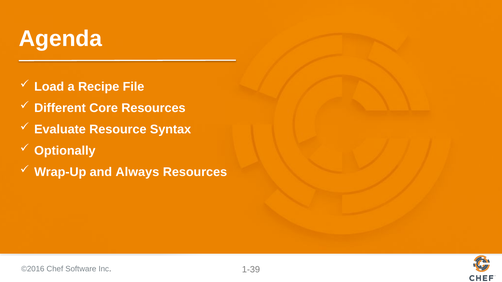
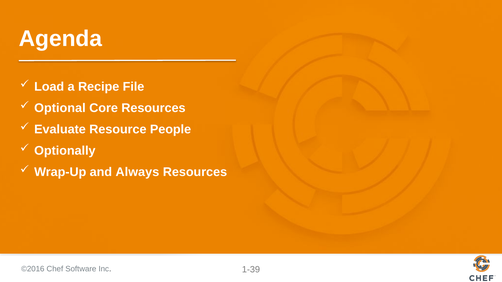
Different: Different -> Optional
Syntax: Syntax -> People
